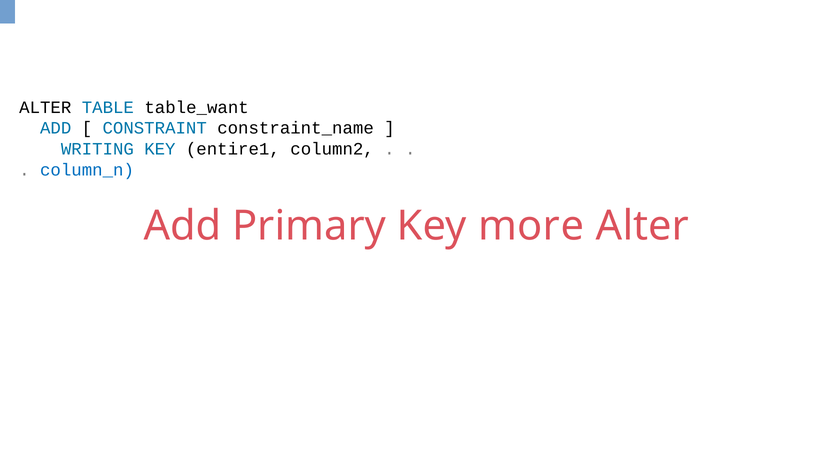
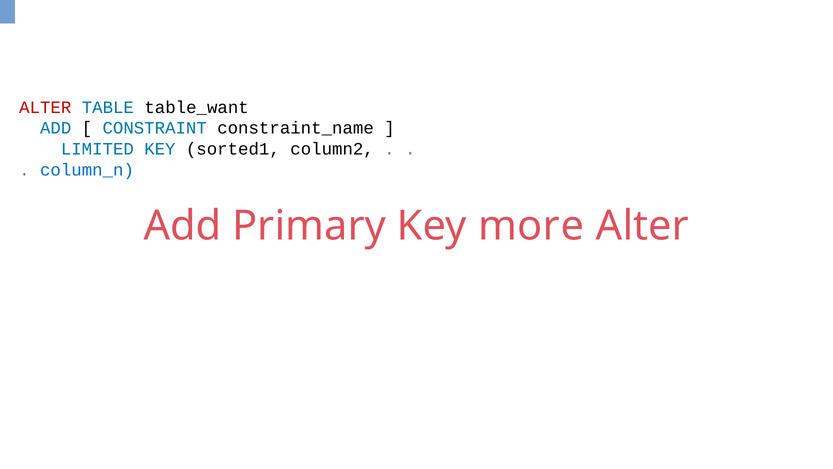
ALTER at (45, 107) colour: black -> red
WRITING: WRITING -> LIMITED
entire1: entire1 -> sorted1
